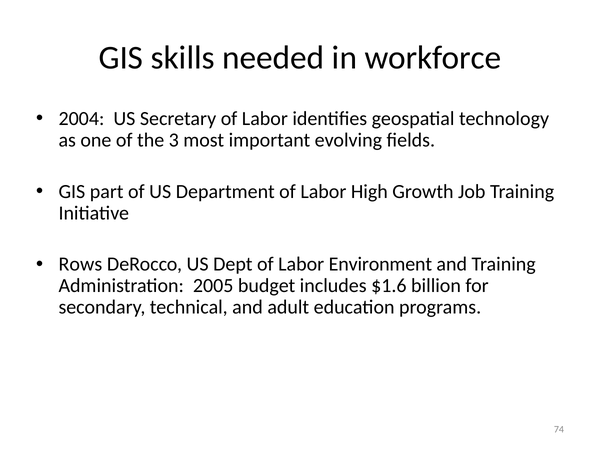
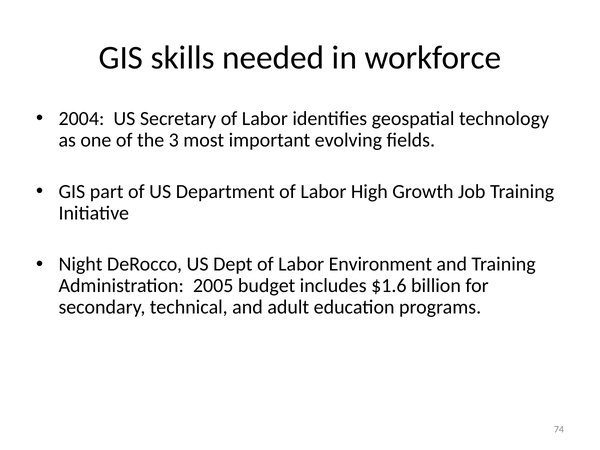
Rows: Rows -> Night
